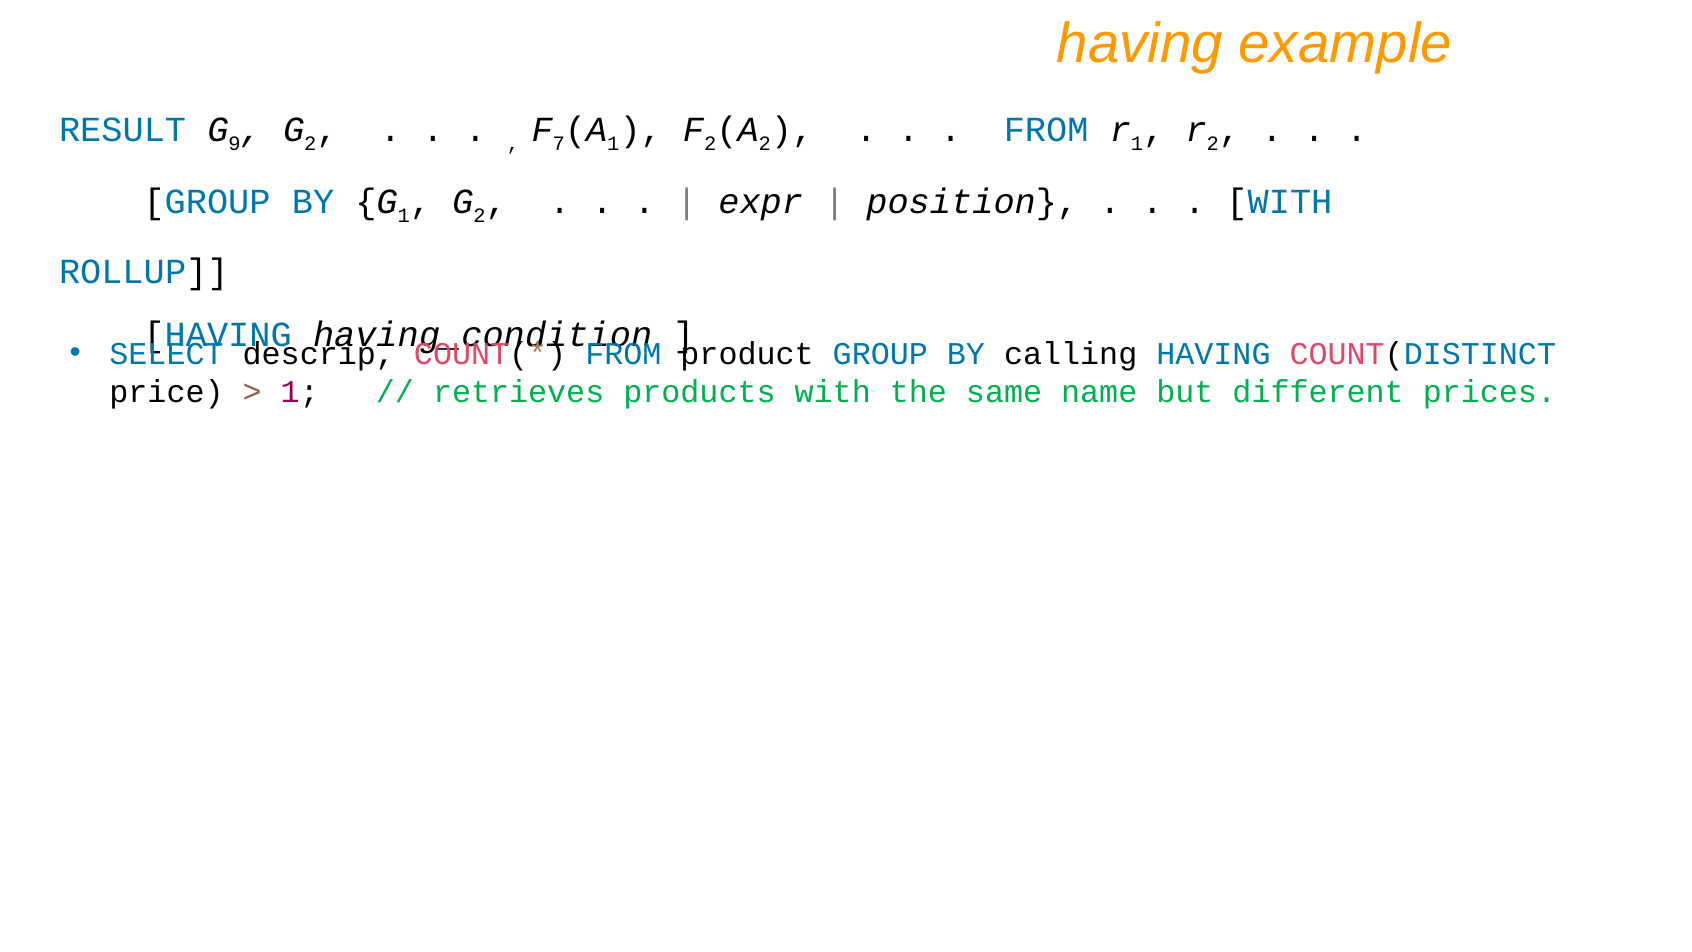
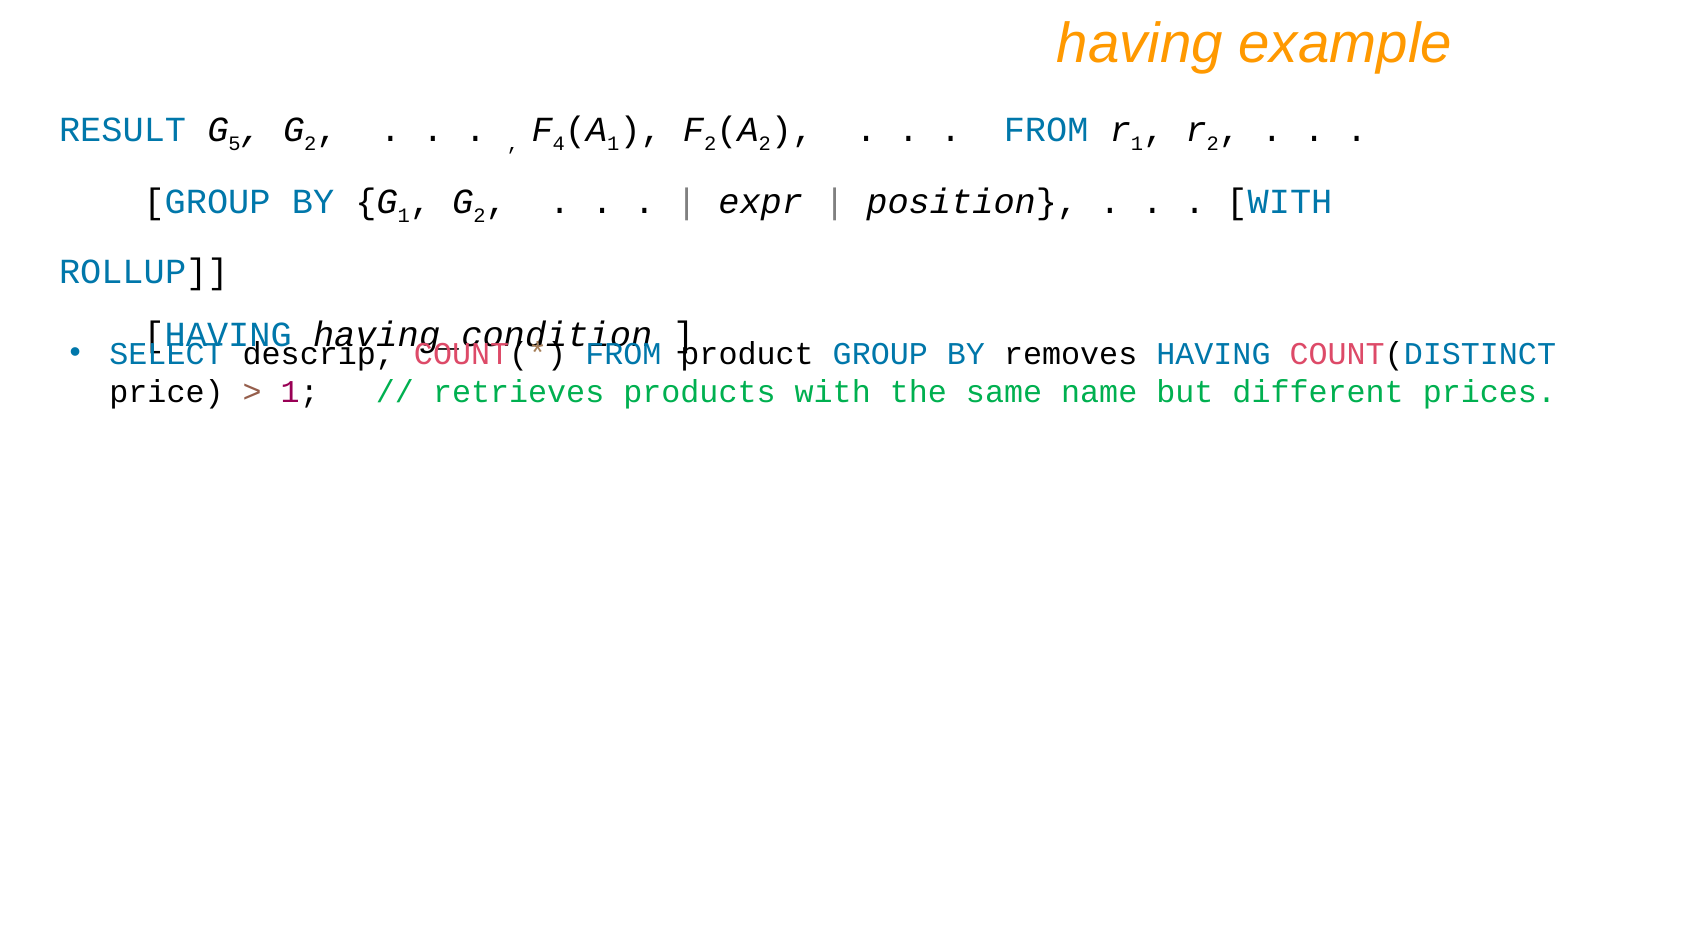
9: 9 -> 5
7: 7 -> 4
calling: calling -> removes
